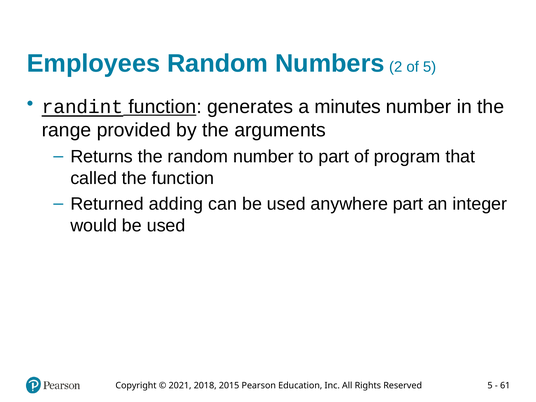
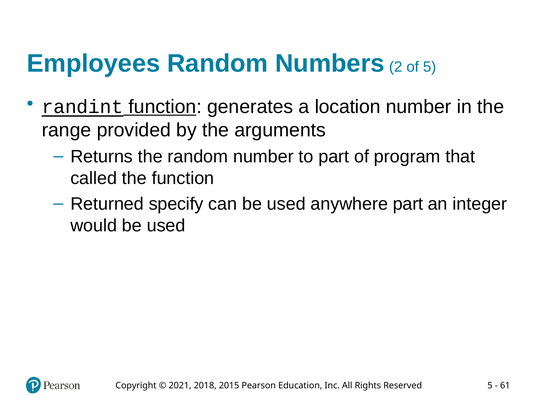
minutes: minutes -> location
adding: adding -> specify
